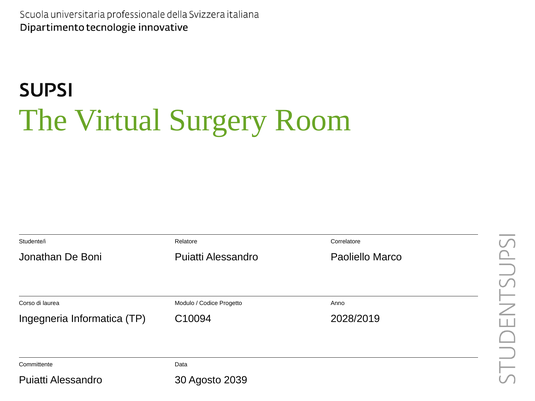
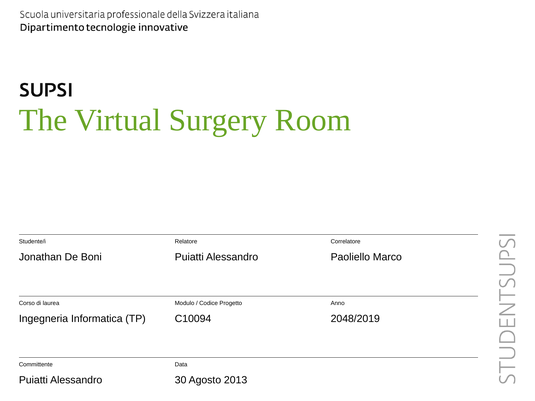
2028/2019: 2028/2019 -> 2048/2019
2039: 2039 -> 2013
